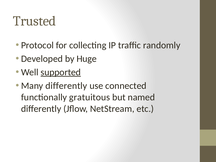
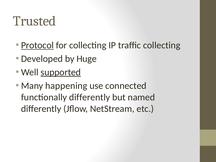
Protocol underline: none -> present
traffic randomly: randomly -> collecting
Many differently: differently -> happening
functionally gratuitous: gratuitous -> differently
